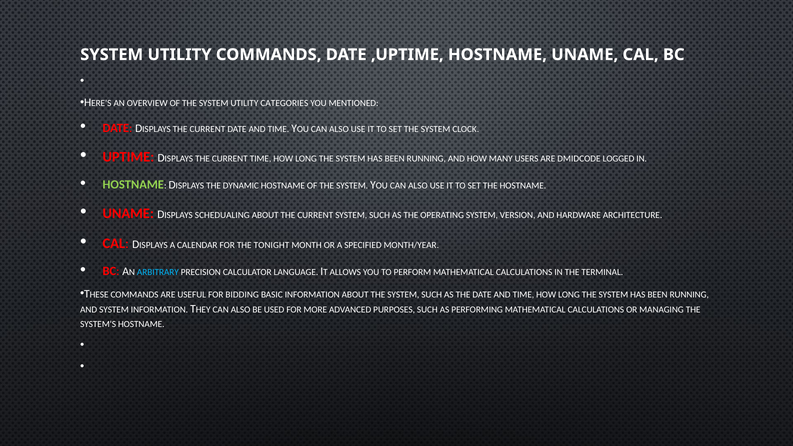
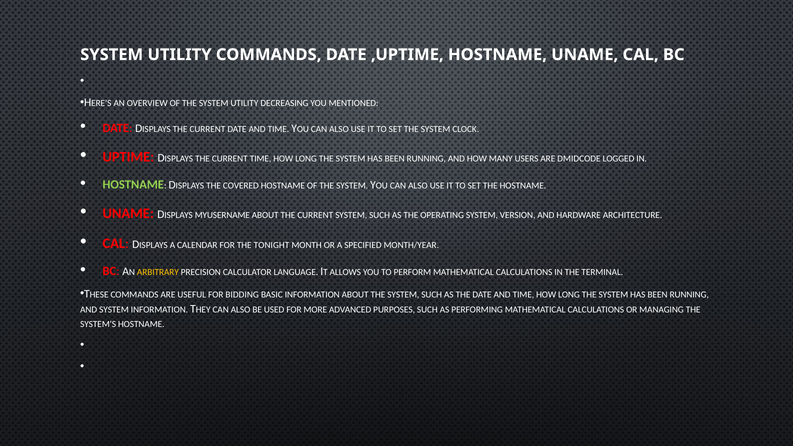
CATEGORIES: CATEGORIES -> DECREASING
DYNAMIC: DYNAMIC -> COVERED
SCHEDUALING: SCHEDUALING -> MYUSERNAME
ARBITRARY colour: light blue -> yellow
